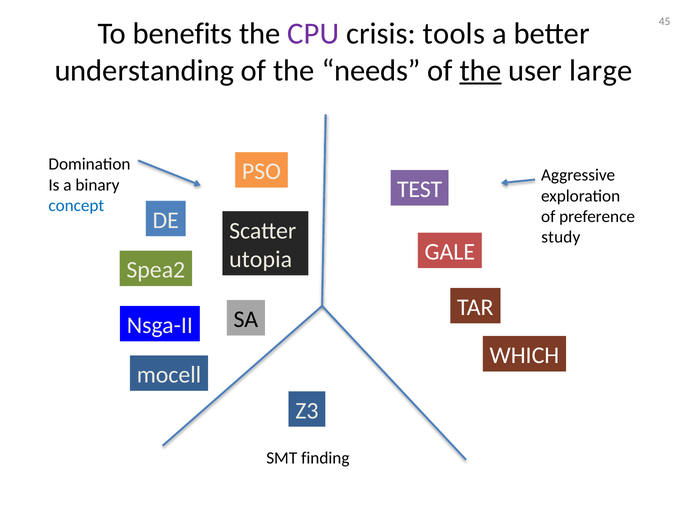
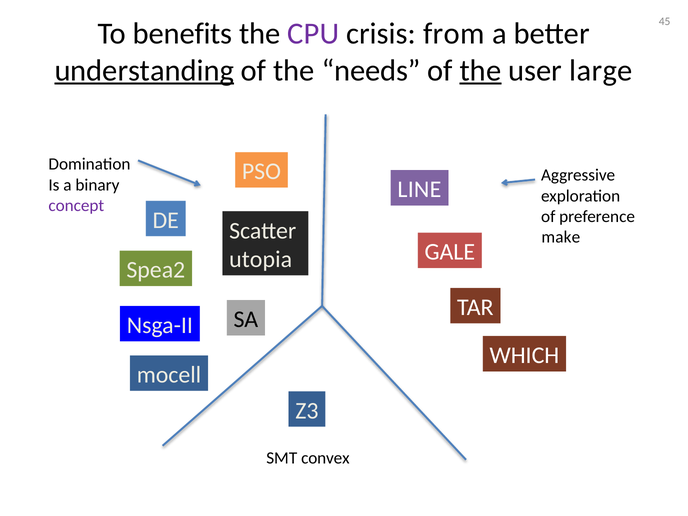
tools: tools -> from
understanding underline: none -> present
TEST: TEST -> LINE
concept colour: blue -> purple
study: study -> make
finding: finding -> convex
